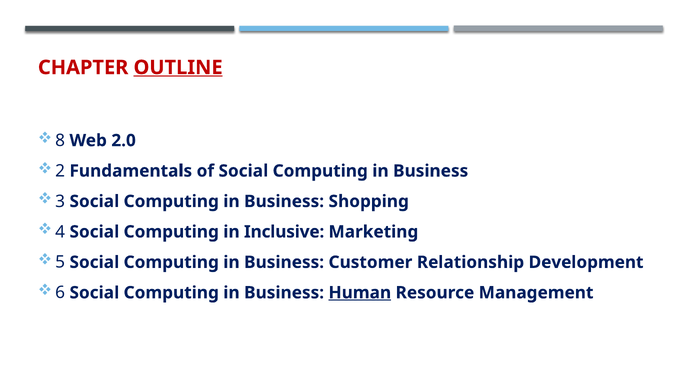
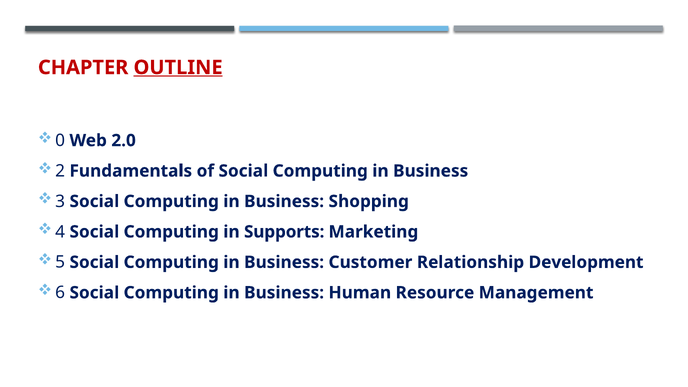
8: 8 -> 0
Inclusive: Inclusive -> Supports
Human underline: present -> none
